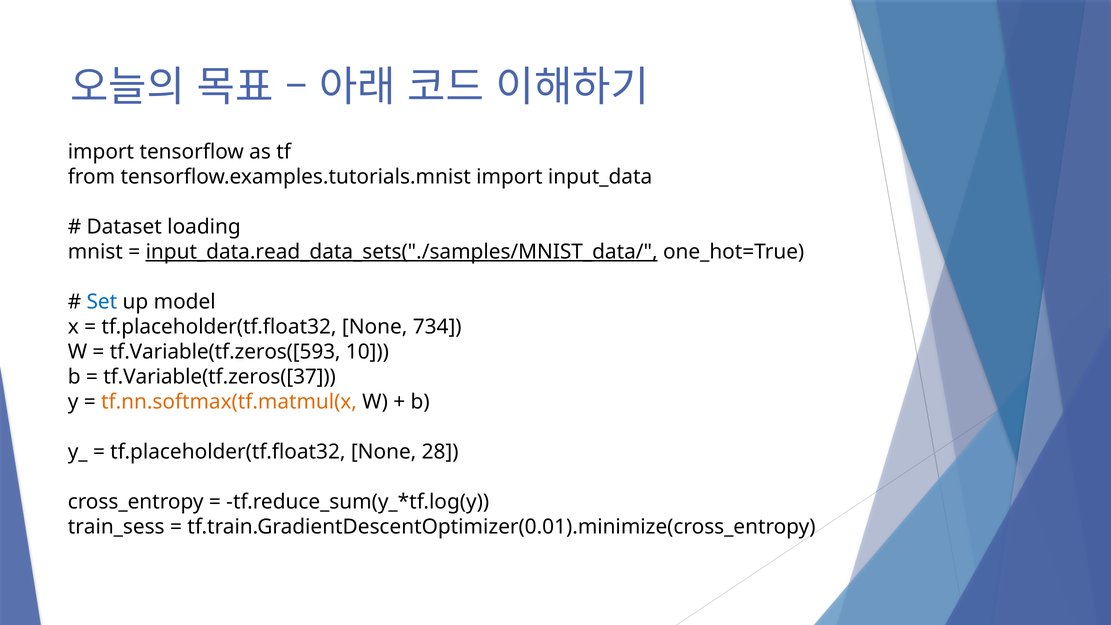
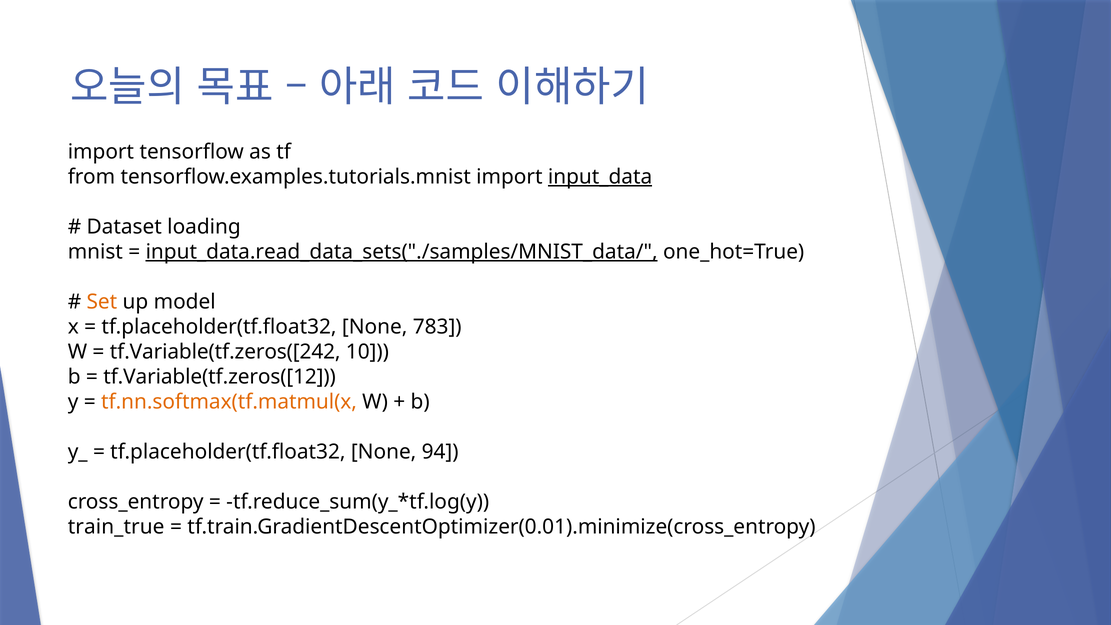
input_data underline: none -> present
Set colour: blue -> orange
734: 734 -> 783
tf.Variable(tf.zeros([593: tf.Variable(tf.zeros([593 -> tf.Variable(tf.zeros([242
tf.Variable(tf.zeros([37: tf.Variable(tf.zeros([37 -> tf.Variable(tf.zeros([12
28: 28 -> 94
train_sess: train_sess -> train_true
